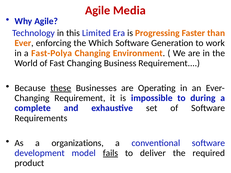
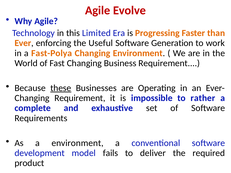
Media: Media -> Evolve
Which: Which -> Useful
during: during -> rather
a organizations: organizations -> environment
fails underline: present -> none
